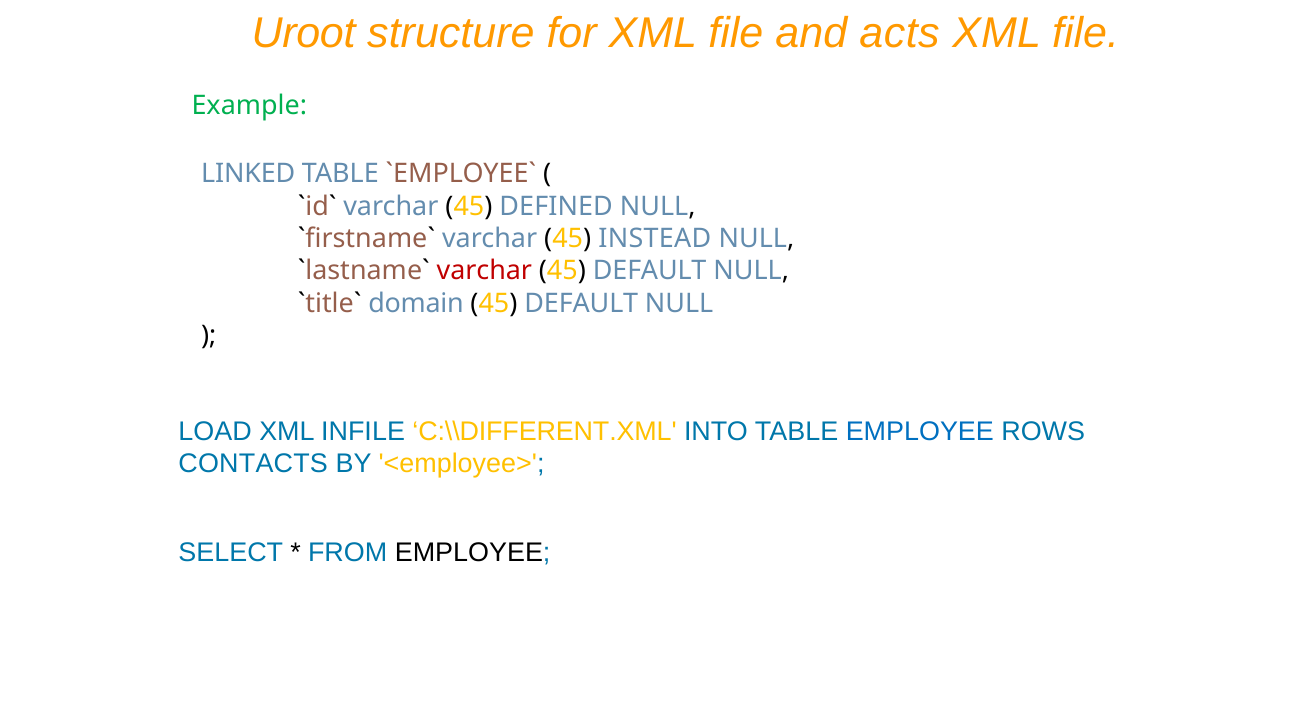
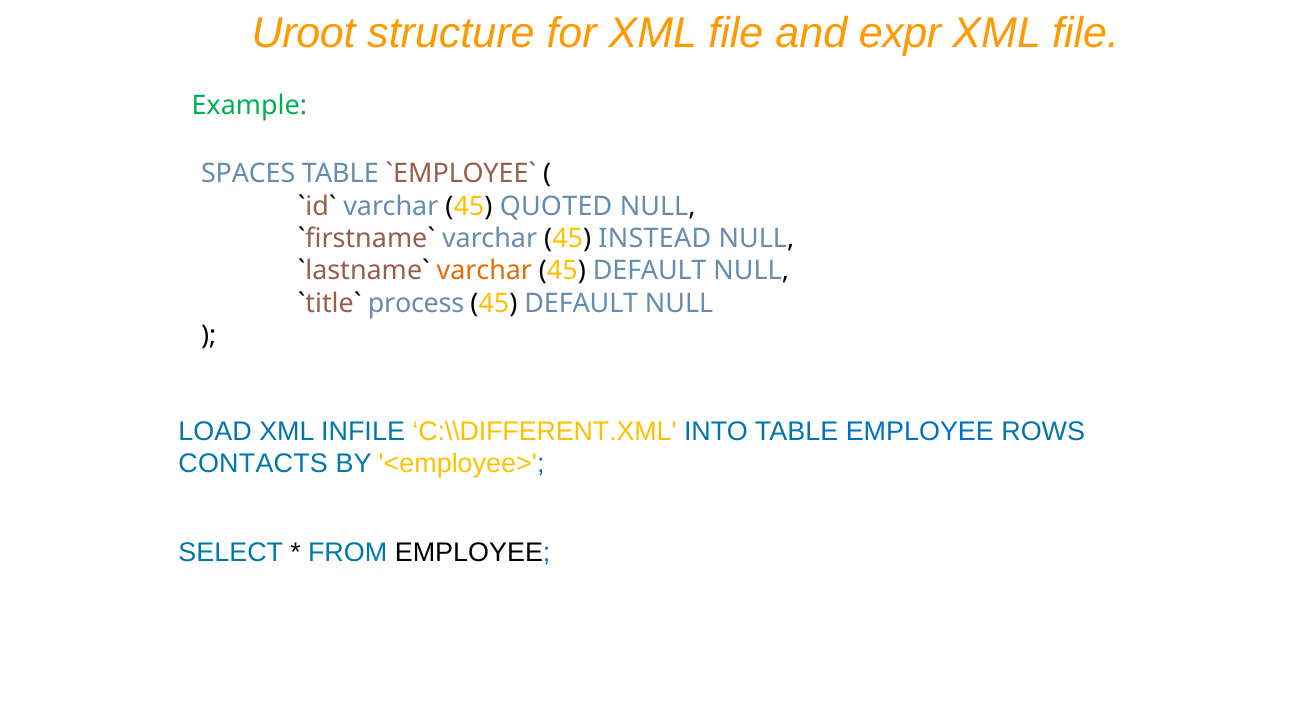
acts: acts -> expr
LINKED: LINKED -> SPACES
DEFINED: DEFINED -> QUOTED
varchar at (484, 271) colour: red -> orange
domain: domain -> process
